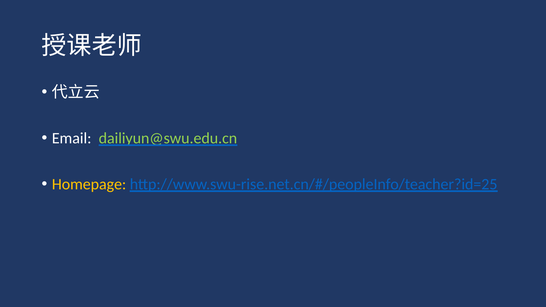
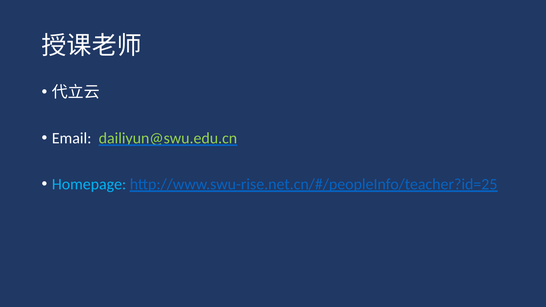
Homepage colour: yellow -> light blue
